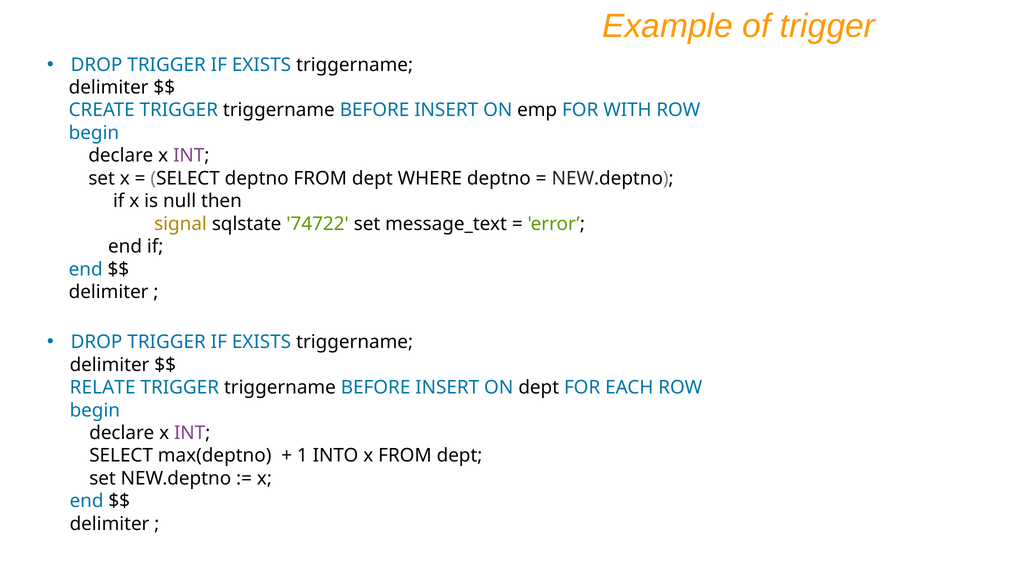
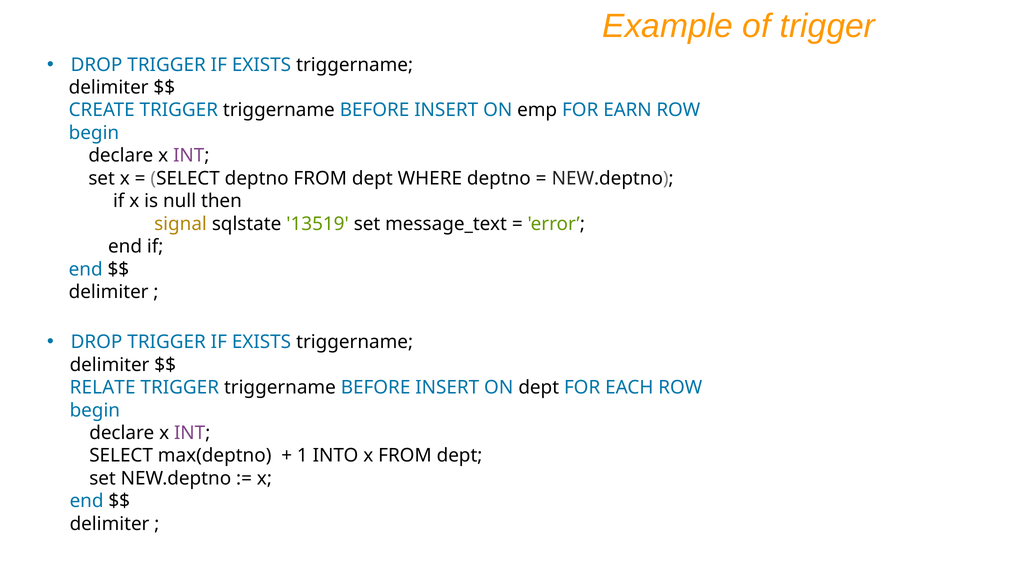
WITH: WITH -> EARN
74722: 74722 -> 13519
